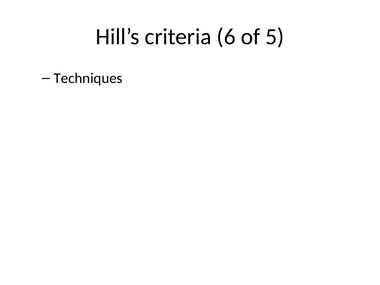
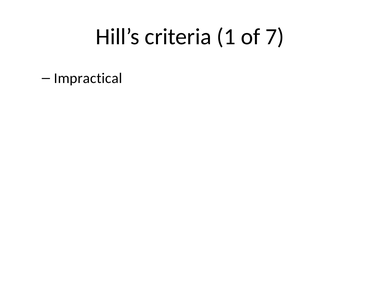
6: 6 -> 1
5: 5 -> 7
Techniques: Techniques -> Impractical
